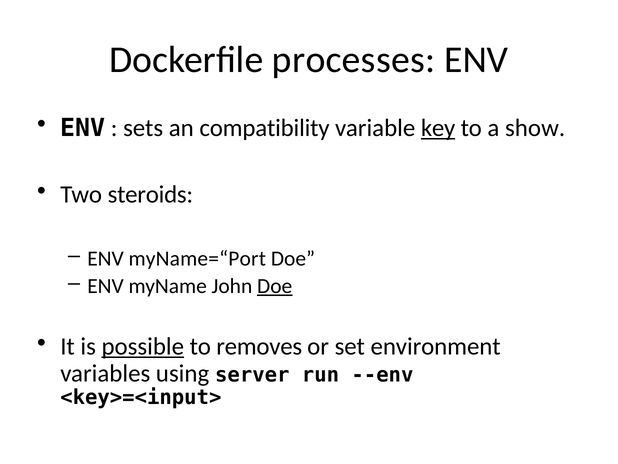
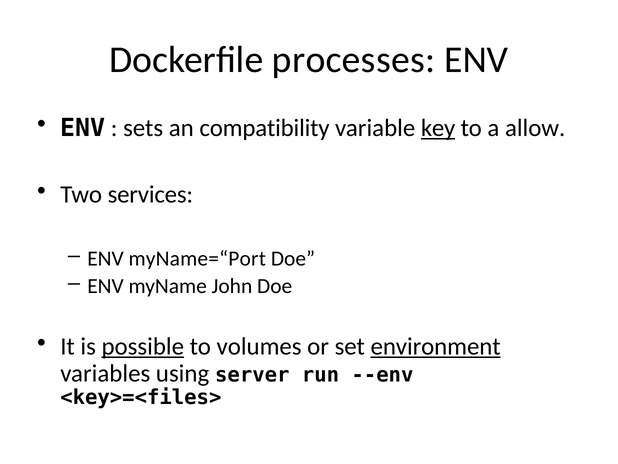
show: show -> allow
steroids: steroids -> services
Doe at (275, 286) underline: present -> none
removes: removes -> volumes
environment underline: none -> present
<key>=<input>: <key>=<input> -> <key>=<files>
